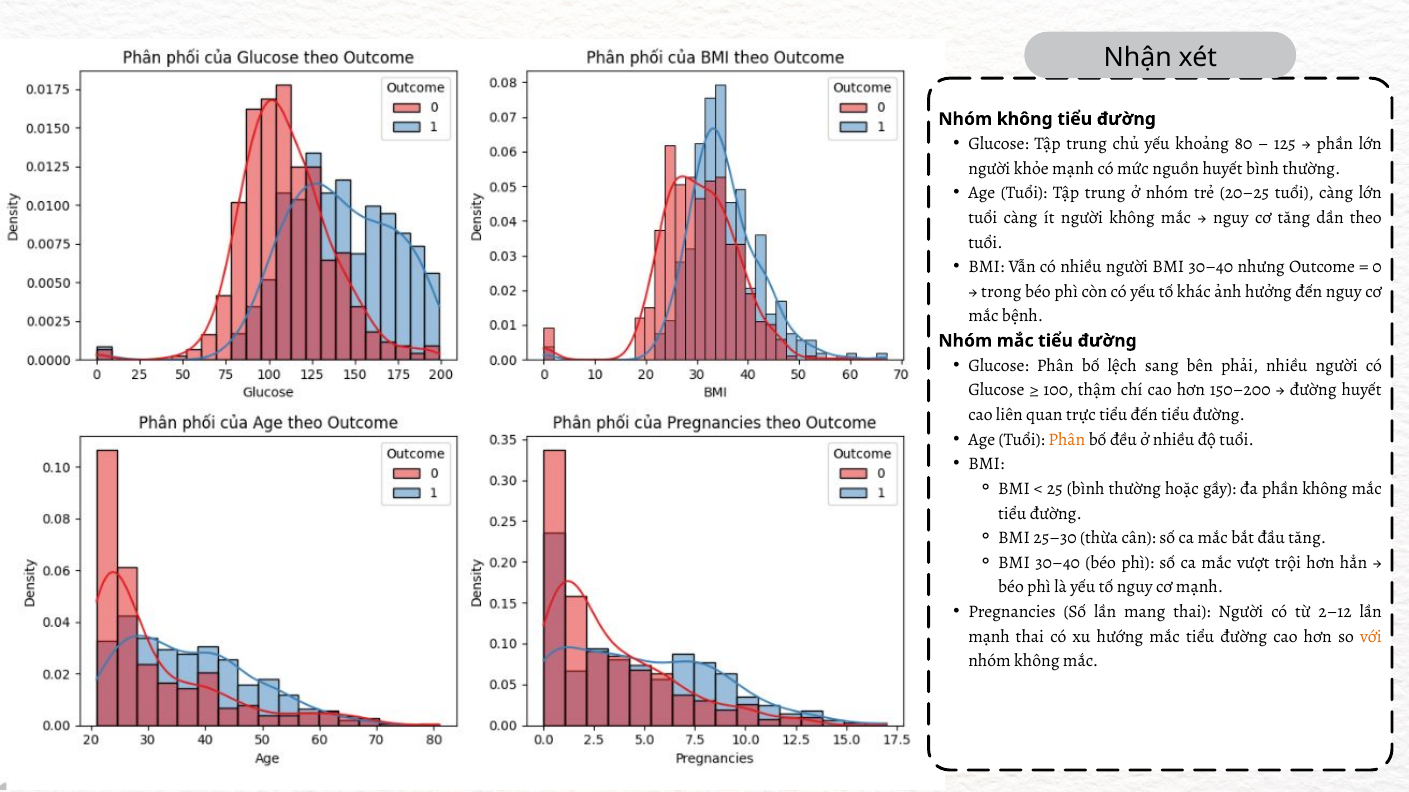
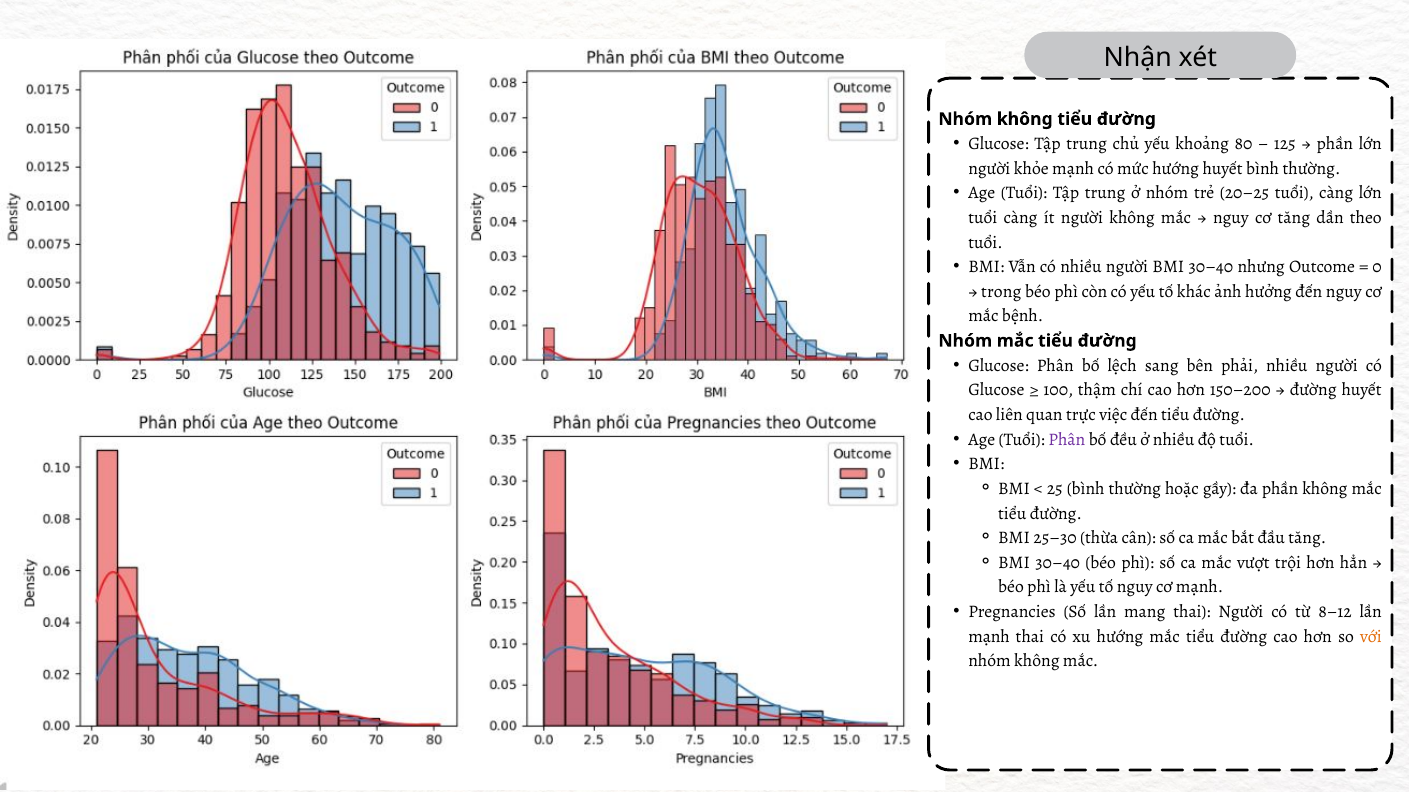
mức nguồn: nguồn -> hướng
trực tiểu: tiểu -> việc
Phân at (1067, 440) colour: orange -> purple
2–12: 2–12 -> 8–12
